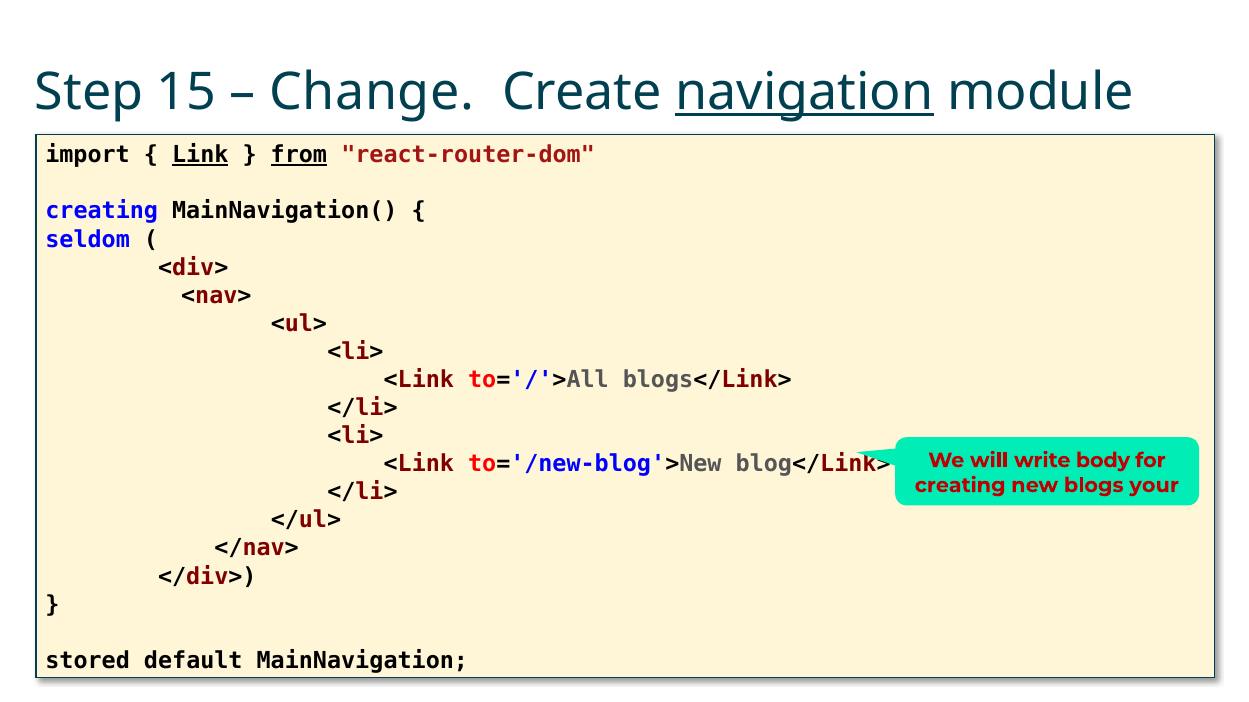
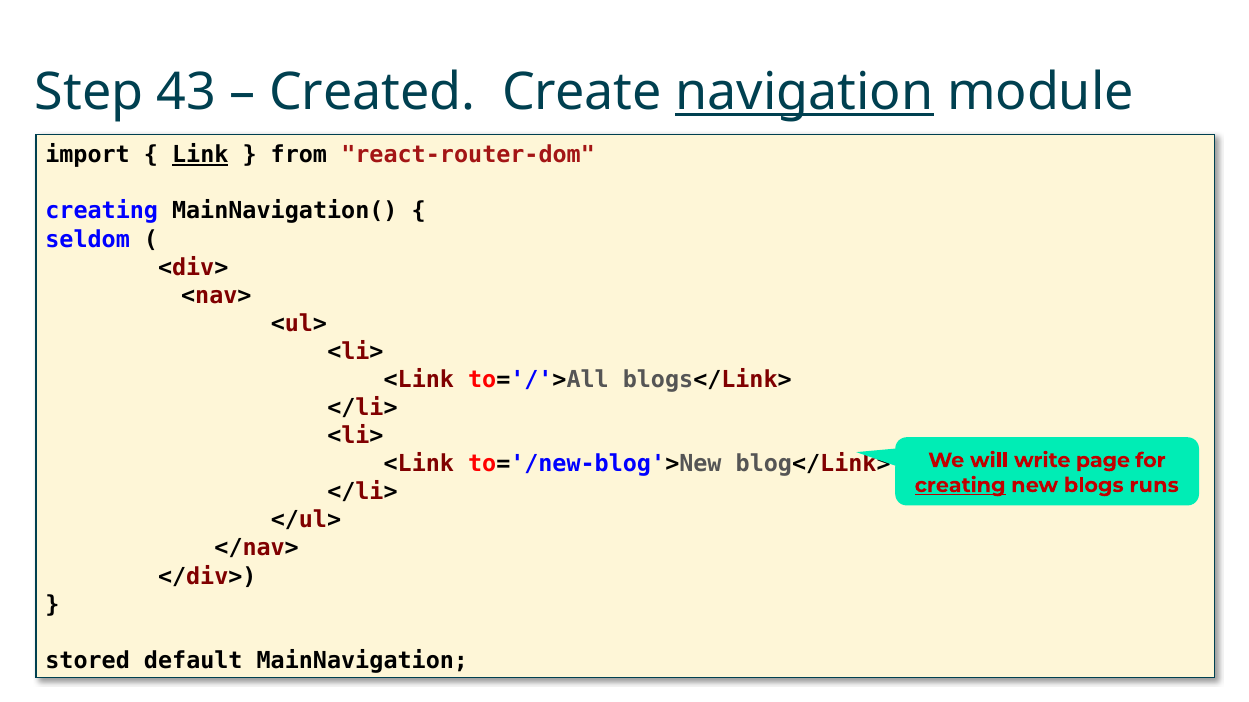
15: 15 -> 43
Change: Change -> Created
from underline: present -> none
body: body -> page
creating at (960, 486) underline: none -> present
your: your -> runs
